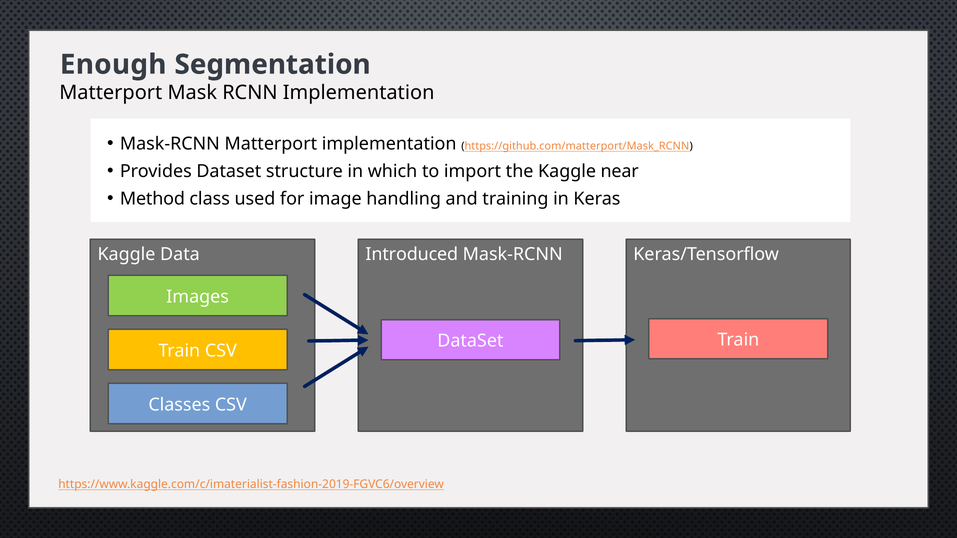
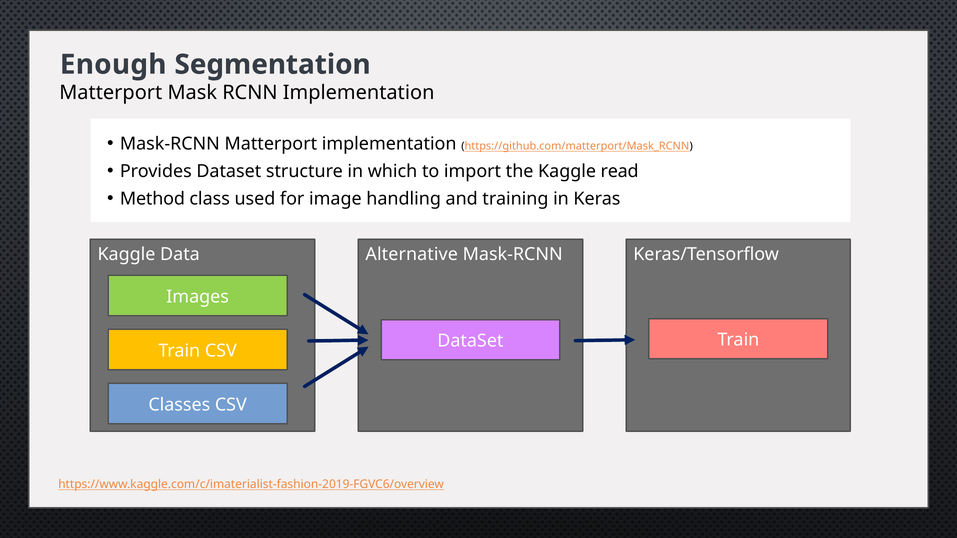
near: near -> read
Introduced: Introduced -> Alternative
